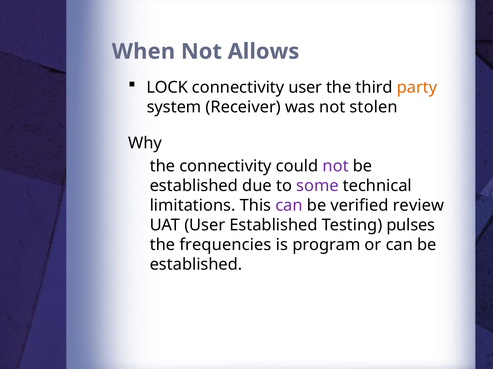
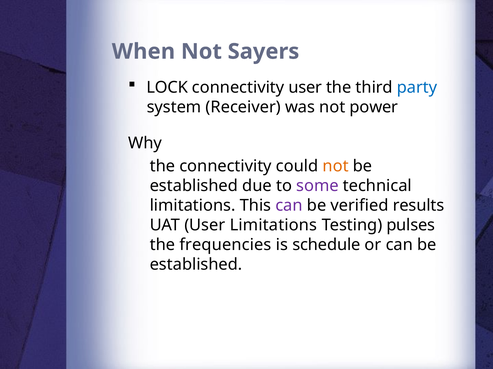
Allows: Allows -> Sayers
party colour: orange -> blue
stolen: stolen -> power
not at (336, 166) colour: purple -> orange
review: review -> results
User Established: Established -> Limitations
program: program -> schedule
